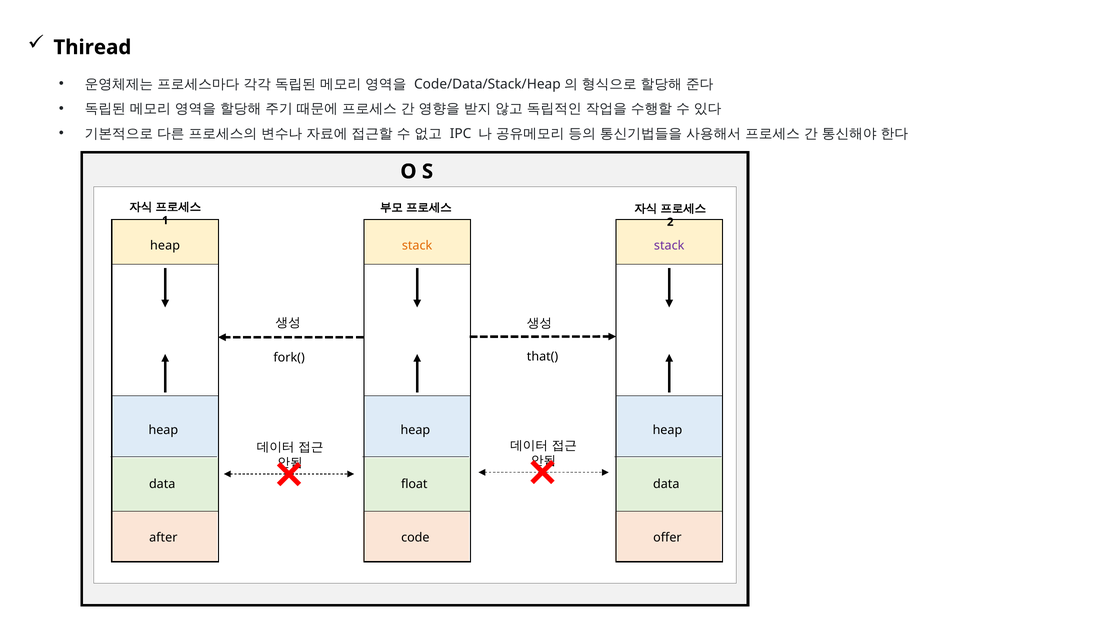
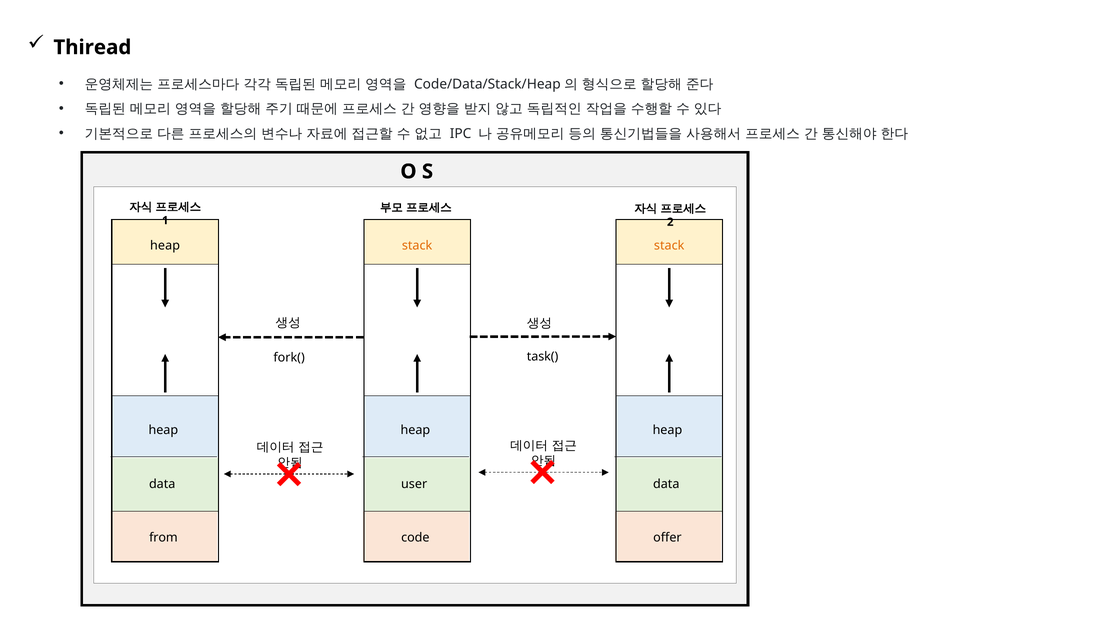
stack at (669, 246) colour: purple -> orange
that(: that( -> task(
float: float -> user
after: after -> from
